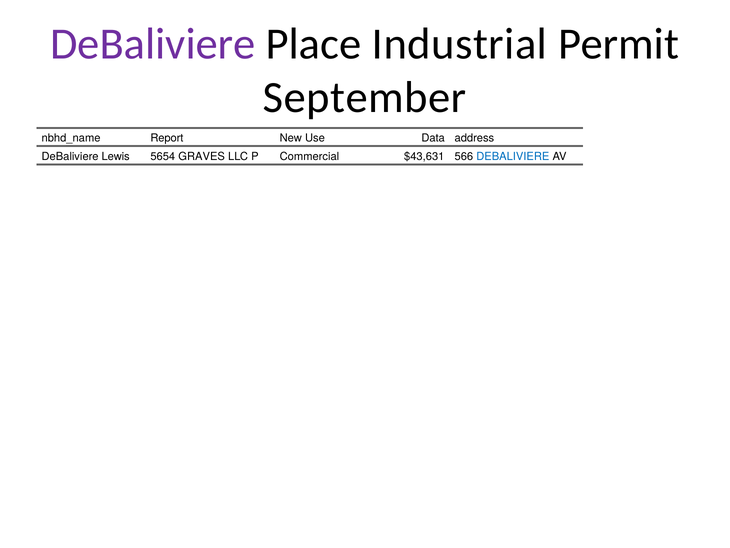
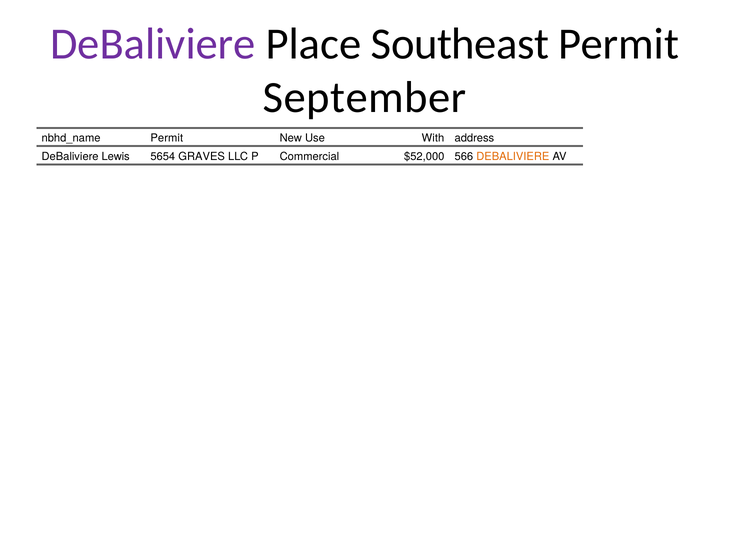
Industrial: Industrial -> Southeast
Report at (167, 138): Report -> Permit
Data: Data -> With
$43,631: $43,631 -> $52,000
DEBALIVIERE at (513, 156) colour: blue -> orange
